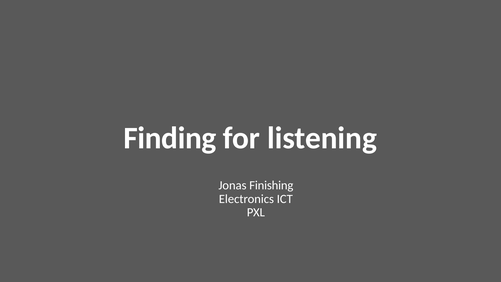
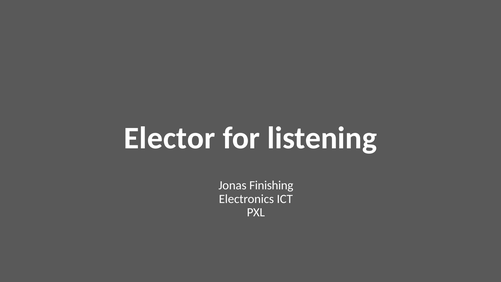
Finding: Finding -> Elector
